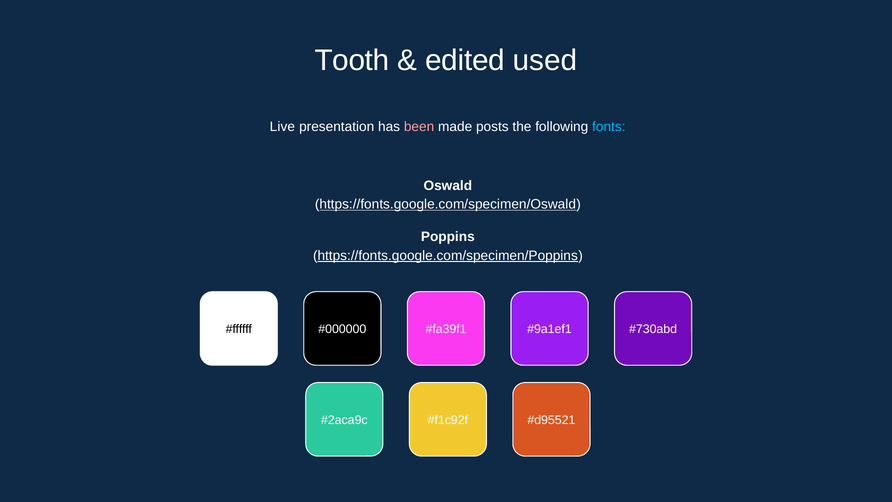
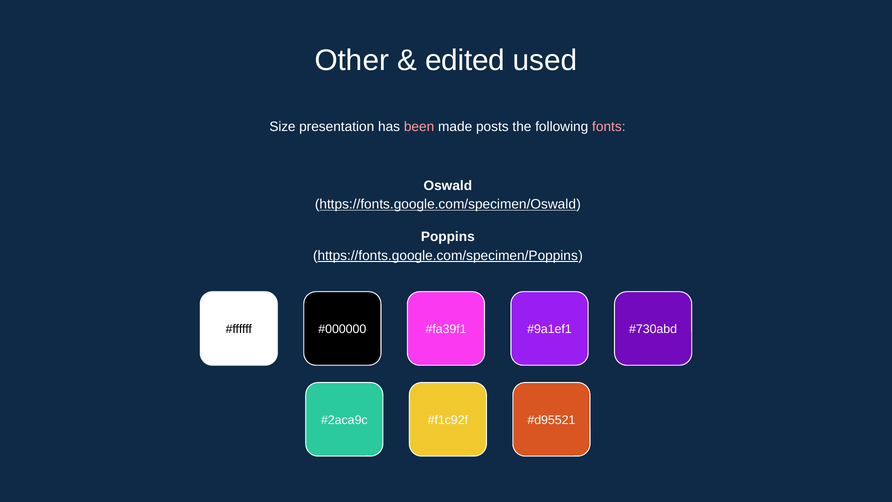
Tooth: Tooth -> Other
Live: Live -> Size
fonts colour: light blue -> pink
